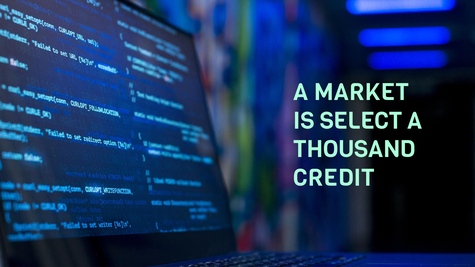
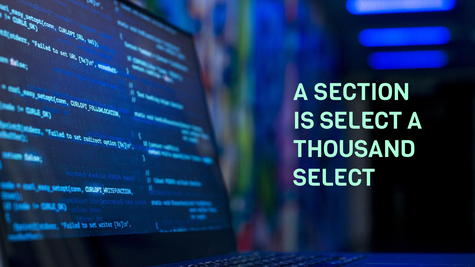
MARKET: MARKET -> SECTION
CREDIT at (334, 178): CREDIT -> SELECT
